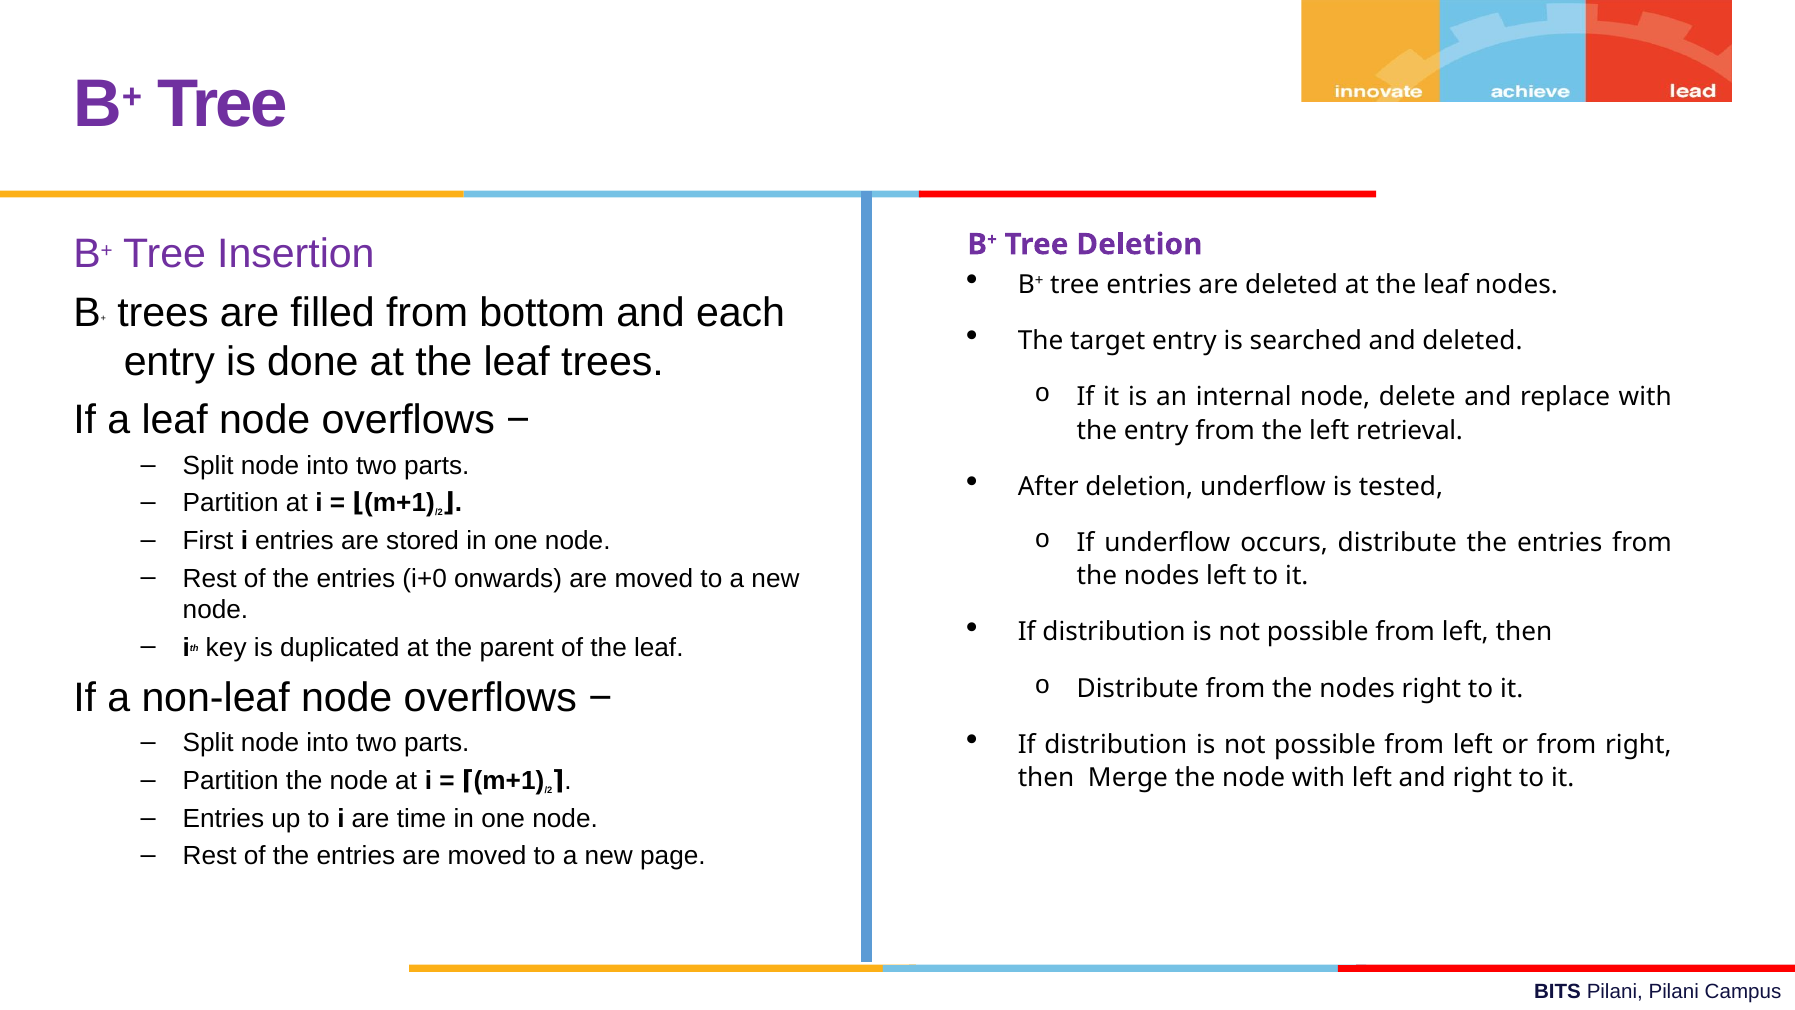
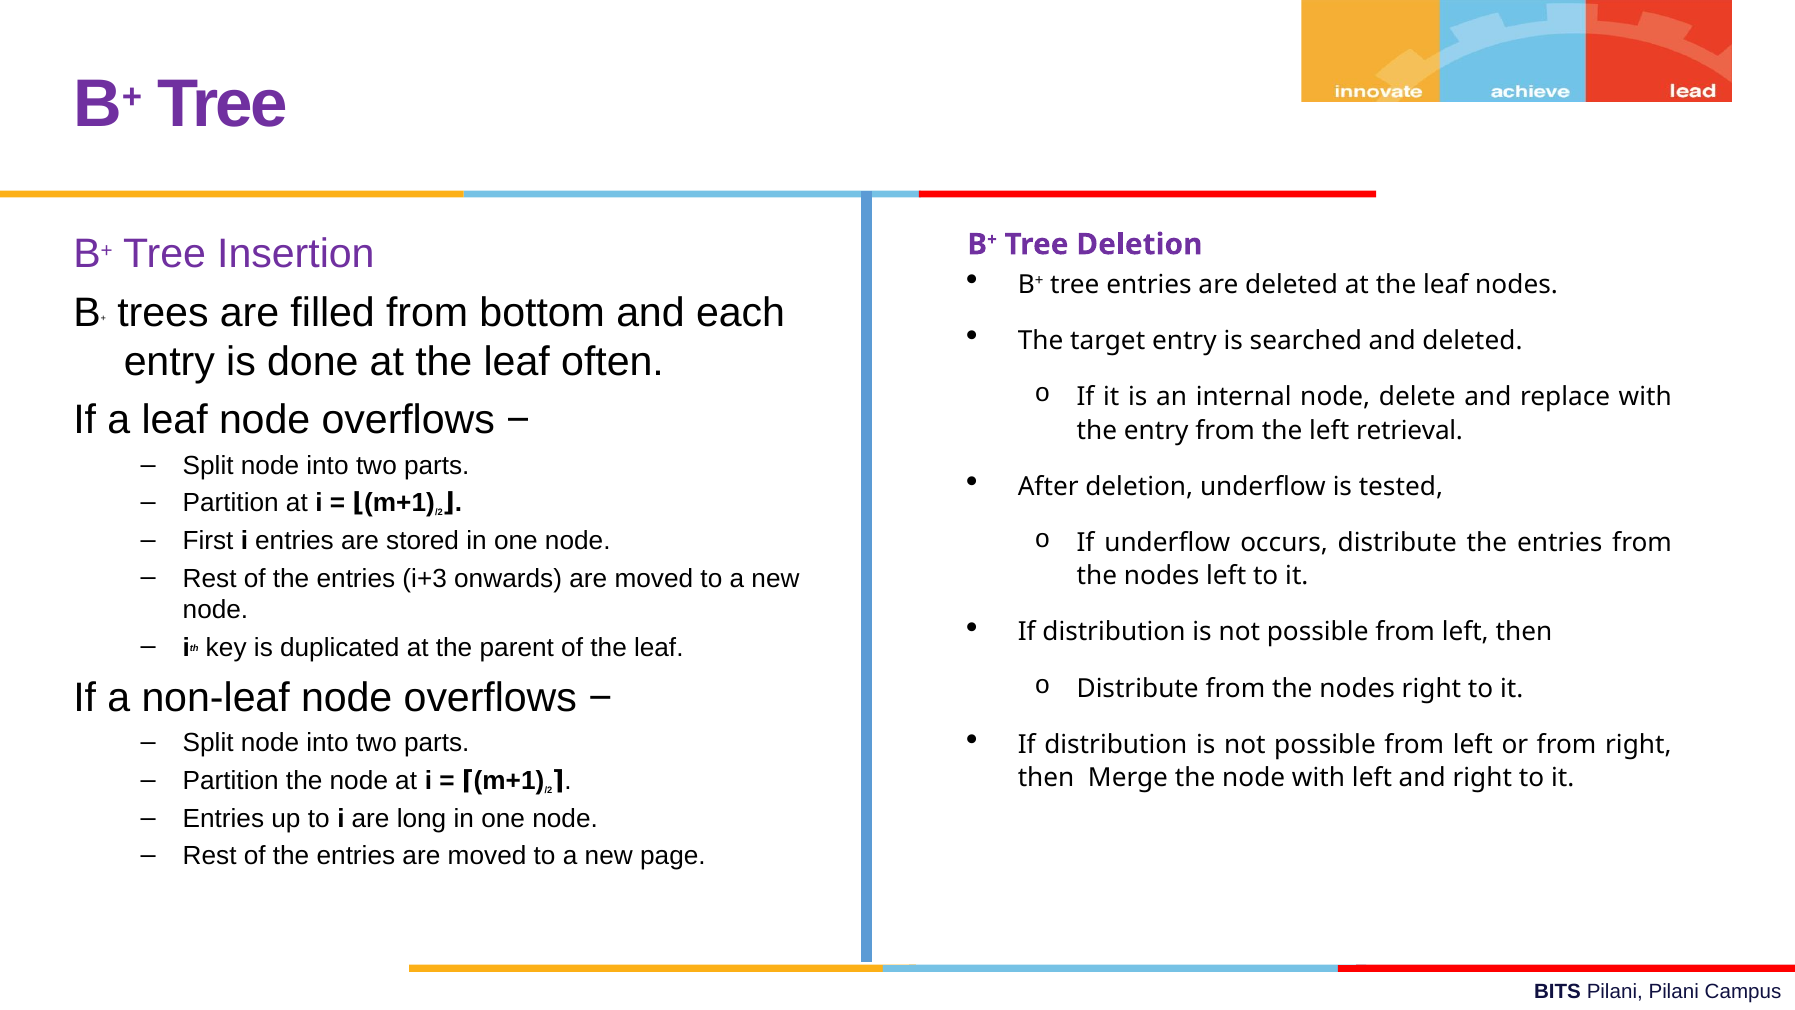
leaf trees: trees -> often
i+0: i+0 -> i+3
time: time -> long
